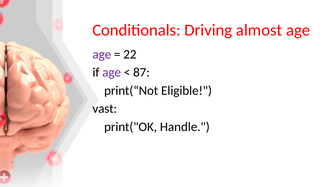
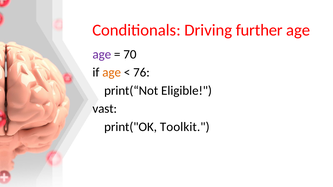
almost: almost -> further
22: 22 -> 70
age at (112, 73) colour: purple -> orange
87: 87 -> 76
Handle: Handle -> Toolkit
